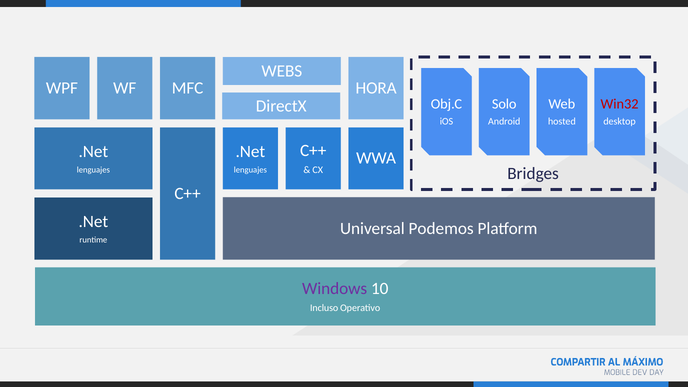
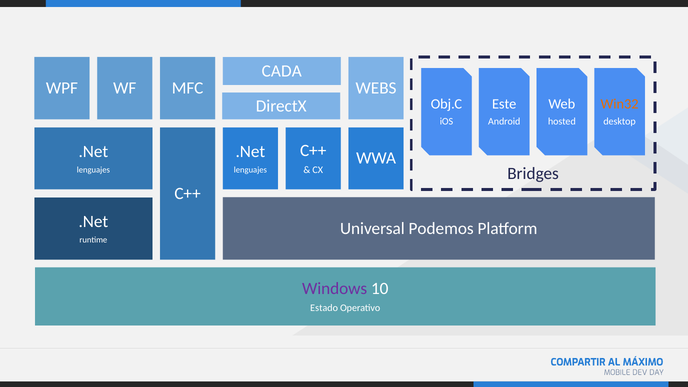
WEBS: WEBS -> CADA
HORA: HORA -> WEBS
Solo: Solo -> Este
Win32 colour: red -> orange
Incluso: Incluso -> Estado
